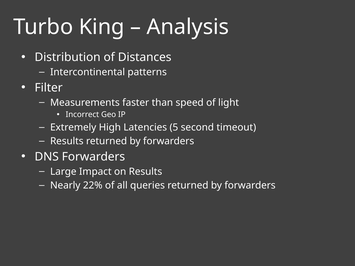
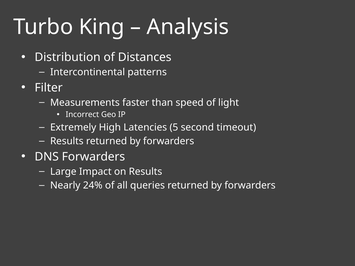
22%: 22% -> 24%
